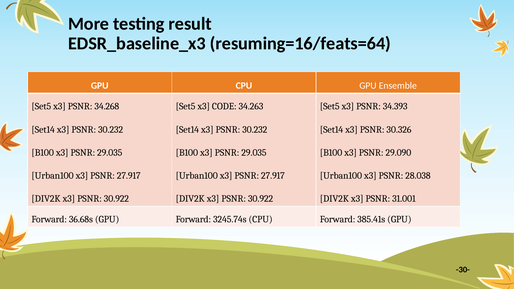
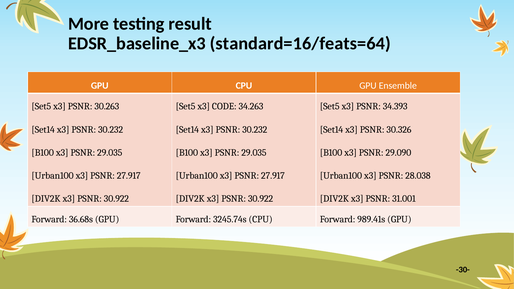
resuming=16/feats=64: resuming=16/feats=64 -> standard=16/feats=64
34.268: 34.268 -> 30.263
385.41s: 385.41s -> 989.41s
